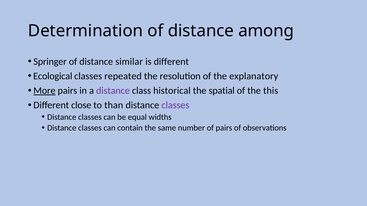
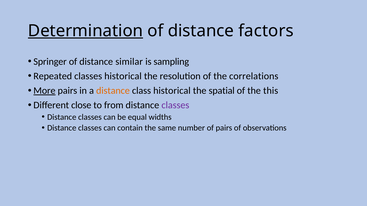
Determination underline: none -> present
among: among -> factors
is different: different -> sampling
Ecological: Ecological -> Repeated
classes repeated: repeated -> historical
explanatory: explanatory -> correlations
distance at (113, 91) colour: purple -> orange
than: than -> from
